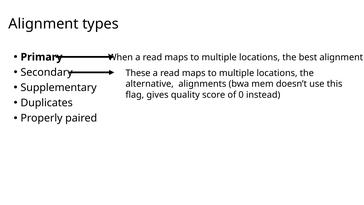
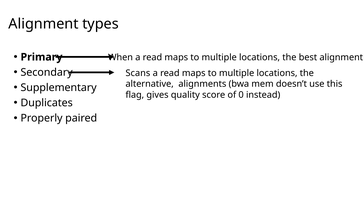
These: These -> Scans
